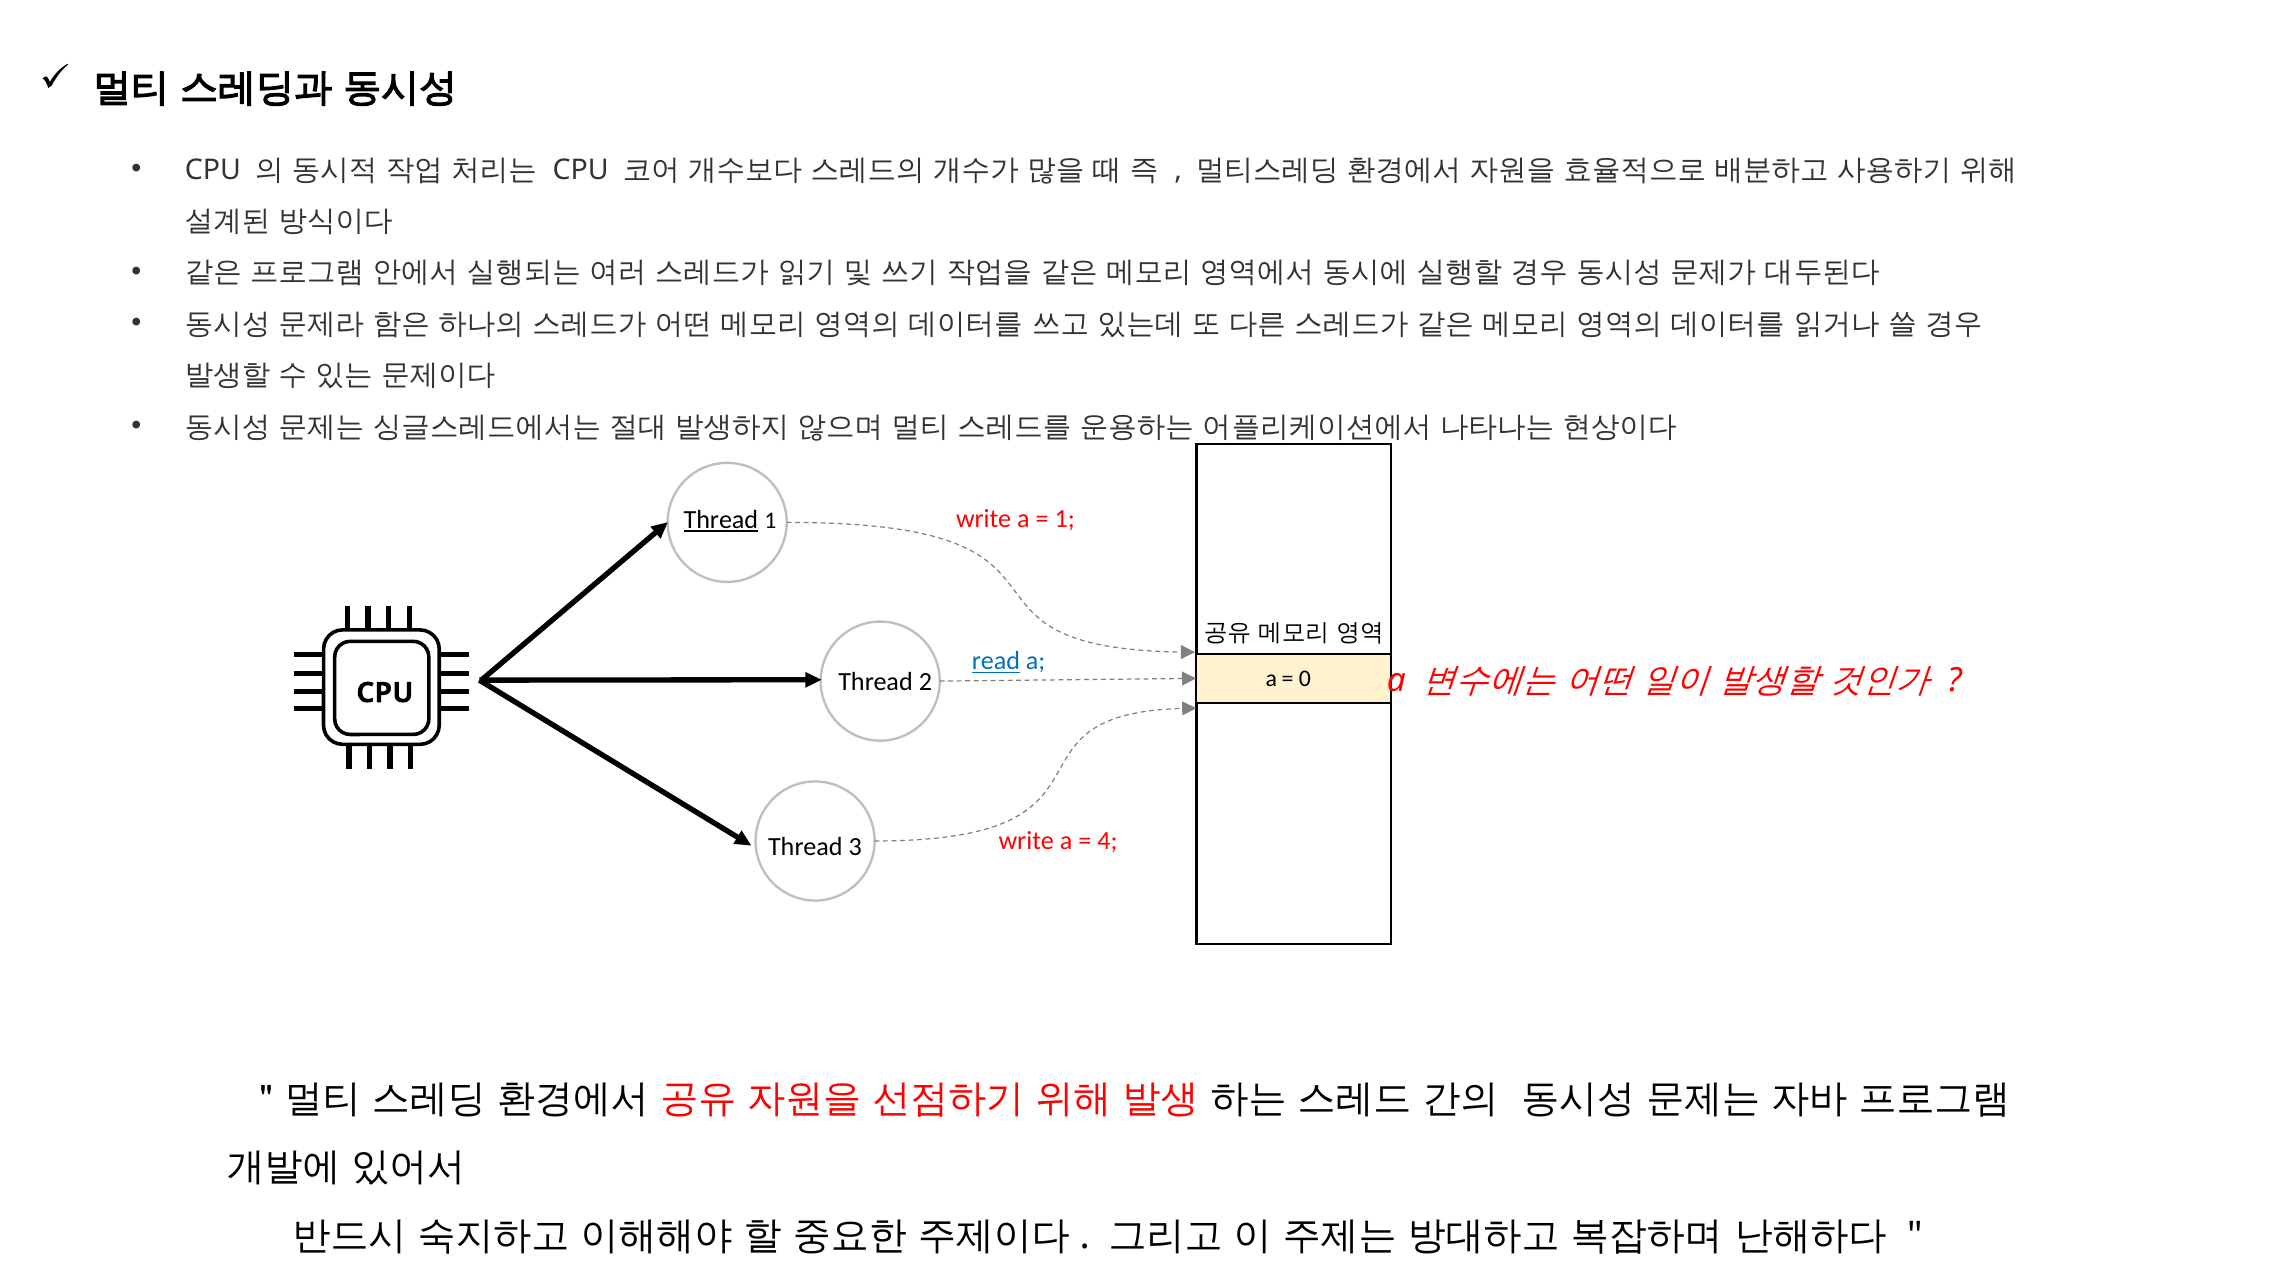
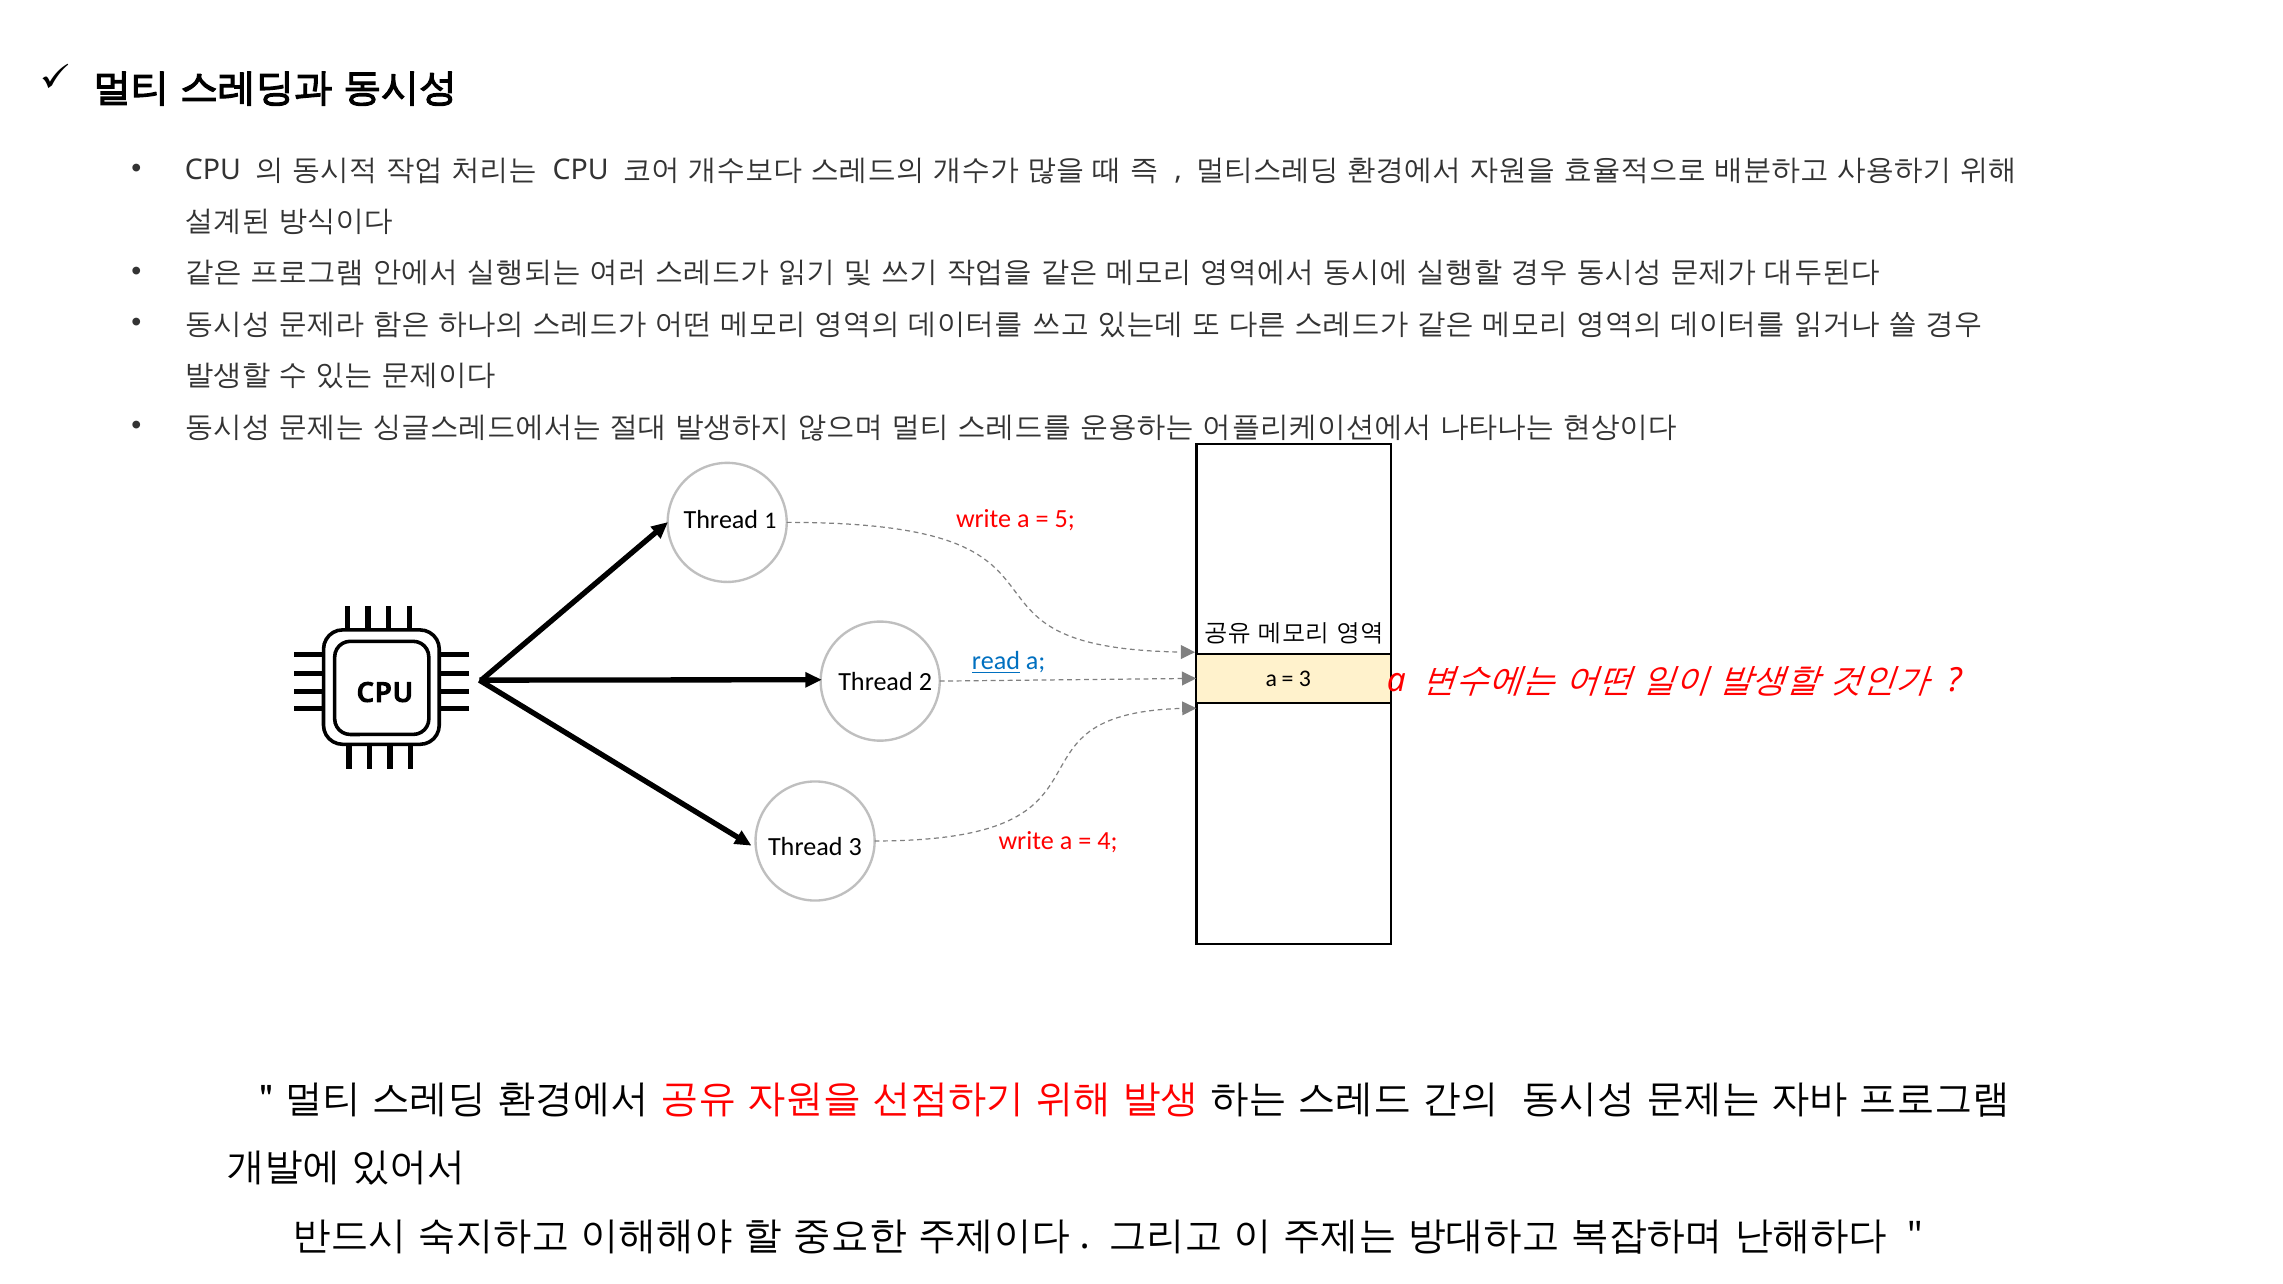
1 at (1065, 519): 1 -> 5
Thread at (721, 520) underline: present -> none
0 at (1305, 679): 0 -> 3
